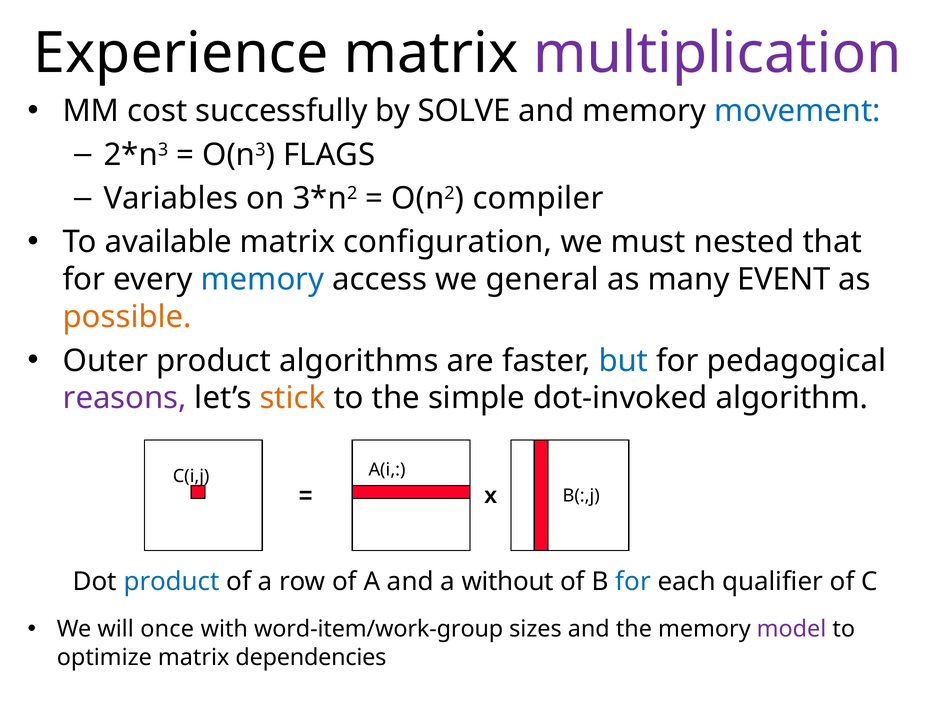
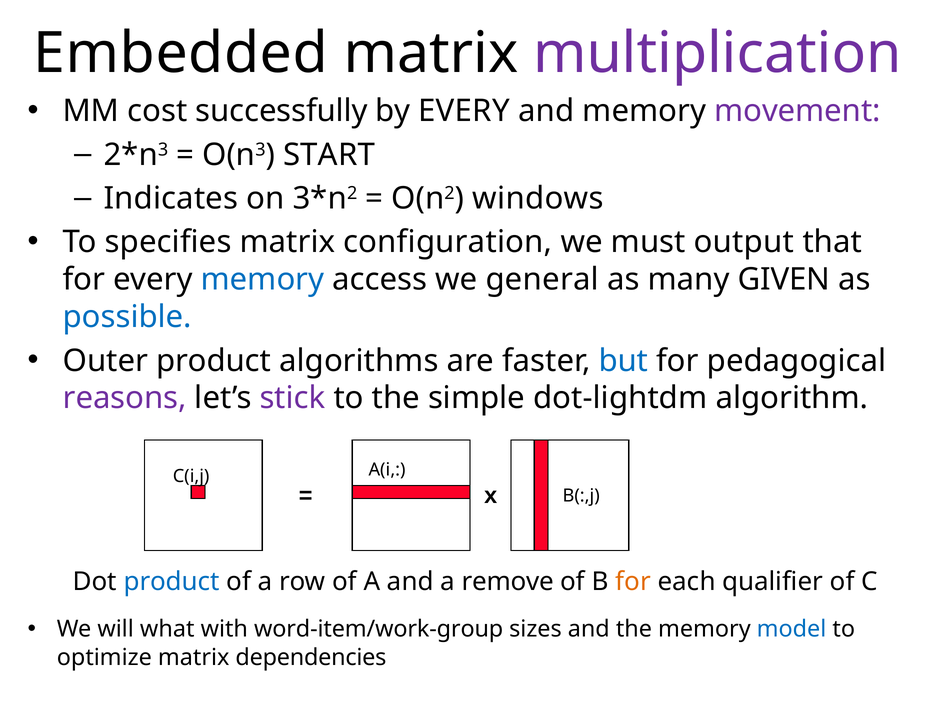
Experience: Experience -> Embedded
by SOLVE: SOLVE -> EVERY
movement colour: blue -> purple
FLAGS: FLAGS -> START
Variables: Variables -> Indicates
compiler: compiler -> windows
available: available -> specifies
nested: nested -> output
EVENT: EVENT -> GIVEN
possible colour: orange -> blue
stick colour: orange -> purple
dot-invoked: dot-invoked -> dot-lightdm
without: without -> remove
for at (633, 582) colour: blue -> orange
once: once -> what
model colour: purple -> blue
